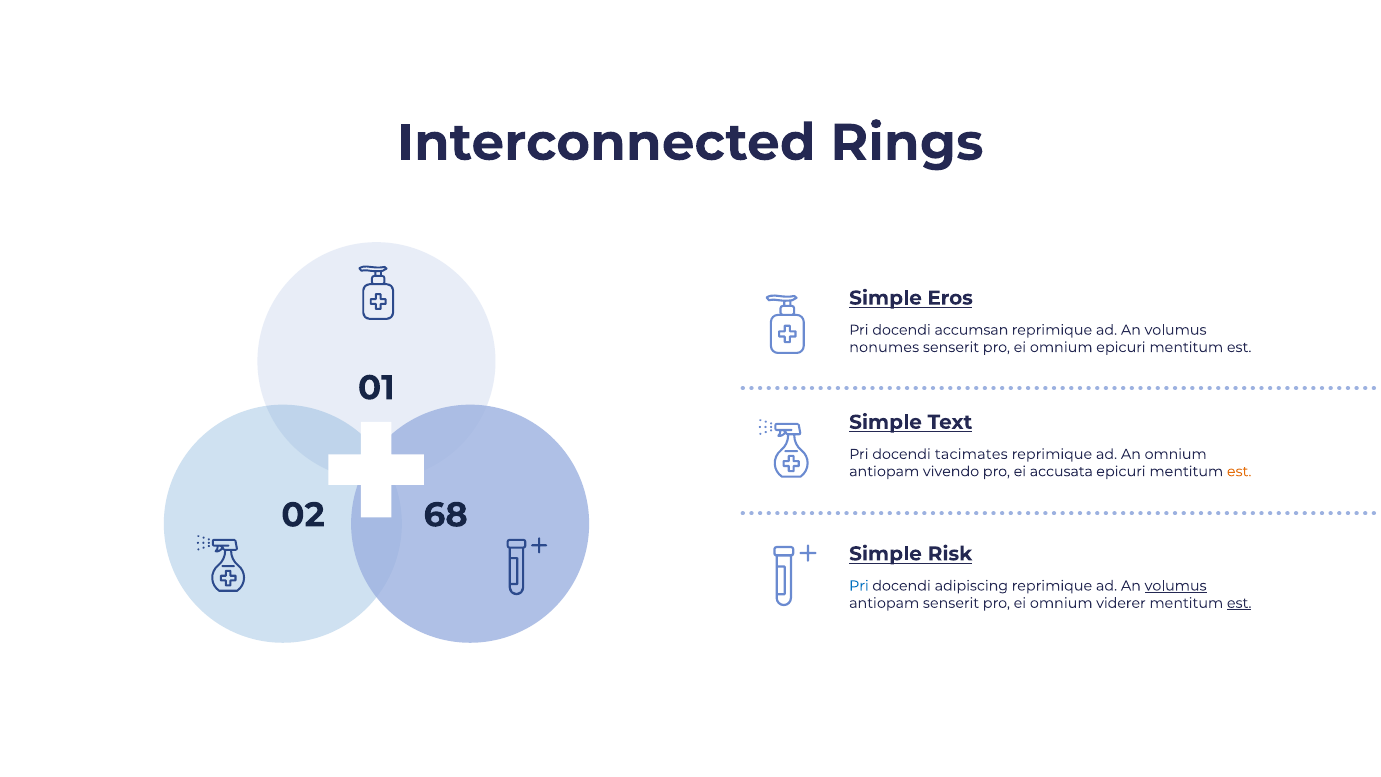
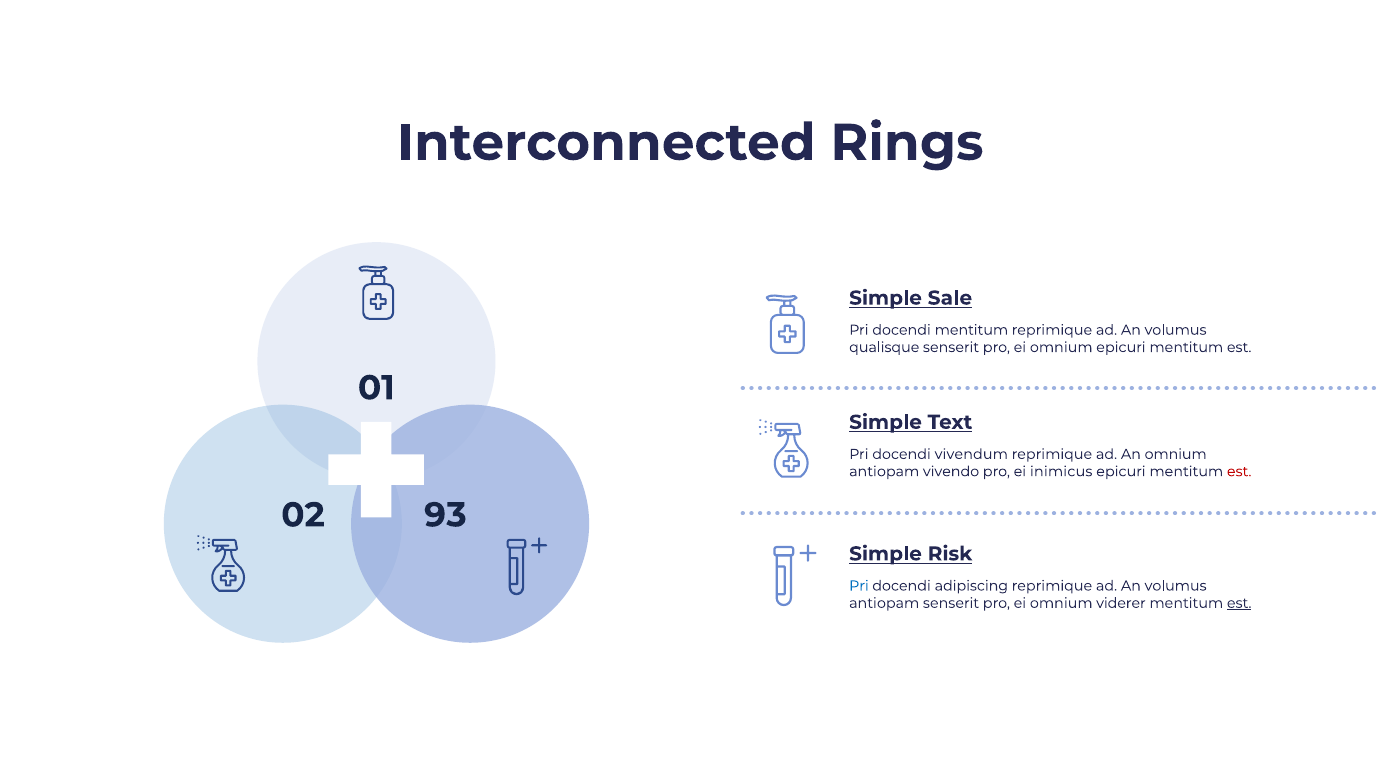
Eros: Eros -> Sale
docendi accumsan: accumsan -> mentitum
nonumes: nonumes -> qualisque
tacimates: tacimates -> vivendum
accusata: accusata -> inimicus
est at (1239, 471) colour: orange -> red
68: 68 -> 93
volumus at (1176, 586) underline: present -> none
